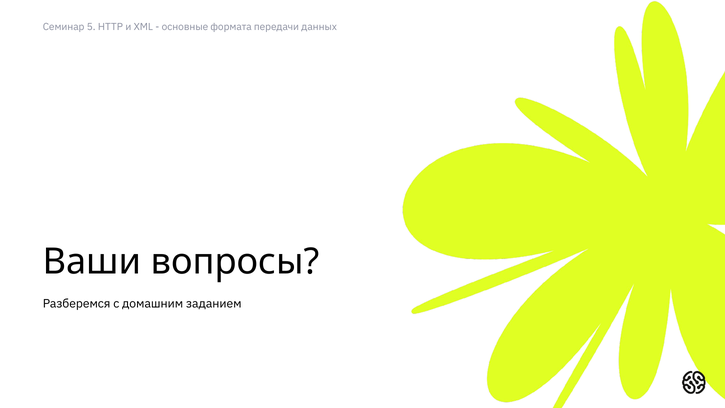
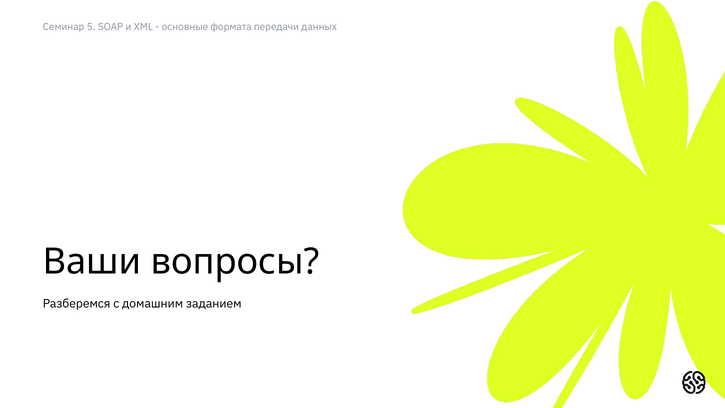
HTTP: HTTP -> SOAP
